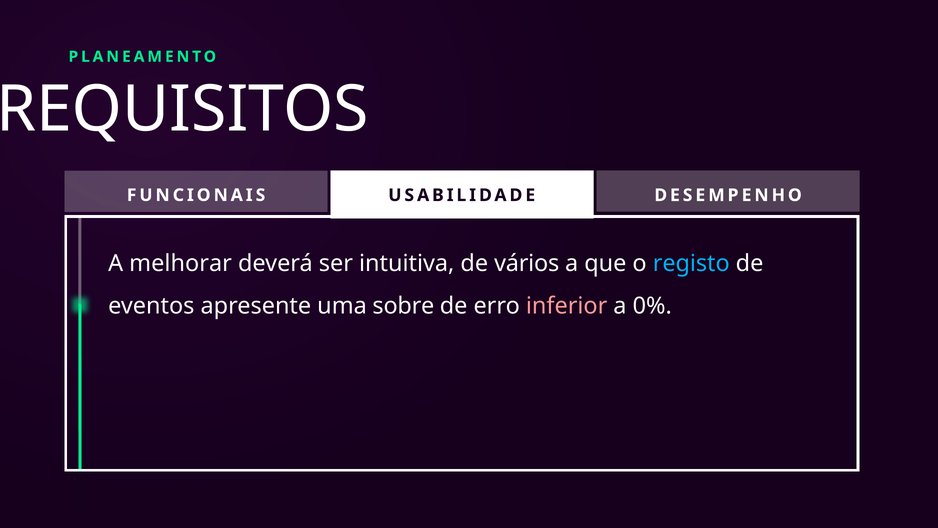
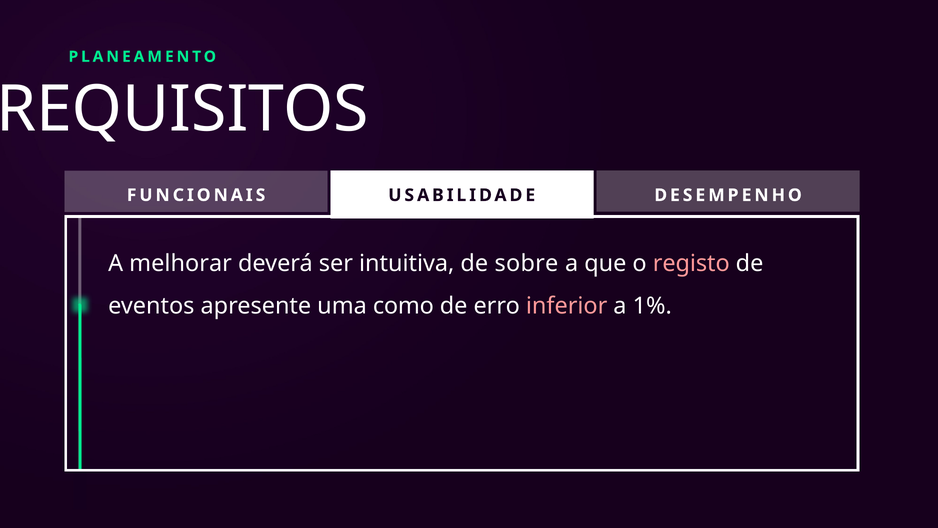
vários: vários -> sobre
registo colour: light blue -> pink
sobre: sobre -> como
0%: 0% -> 1%
